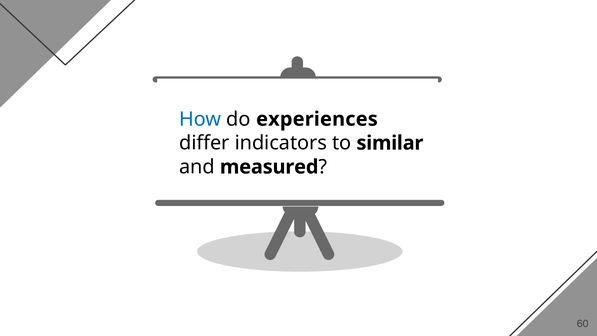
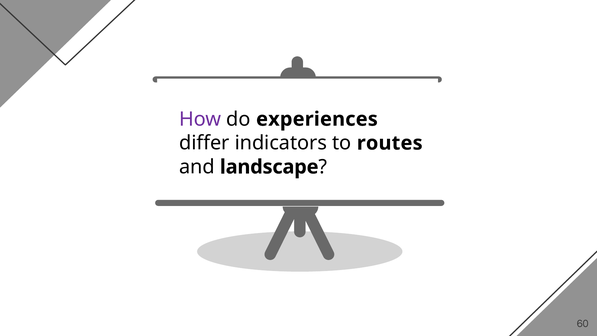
How colour: blue -> purple
similar: similar -> routes
measured: measured -> landscape
